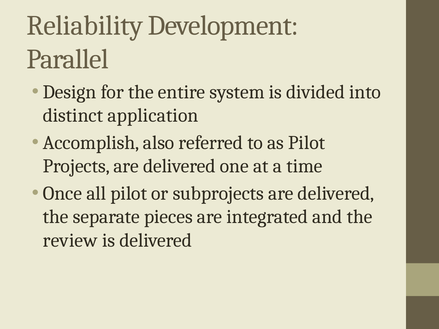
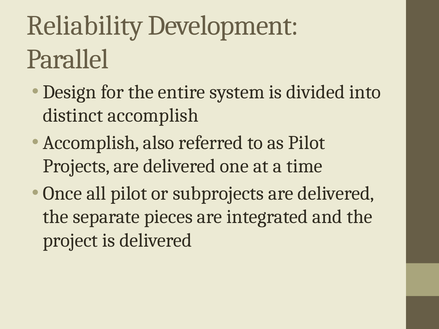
distinct application: application -> accomplish
review: review -> project
